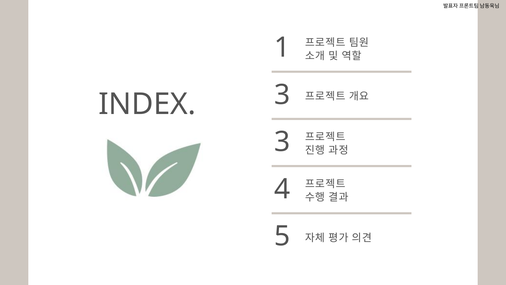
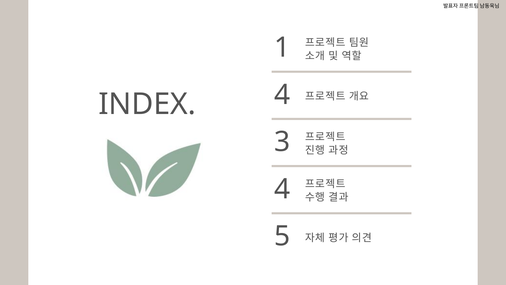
INDEX 3: 3 -> 4
